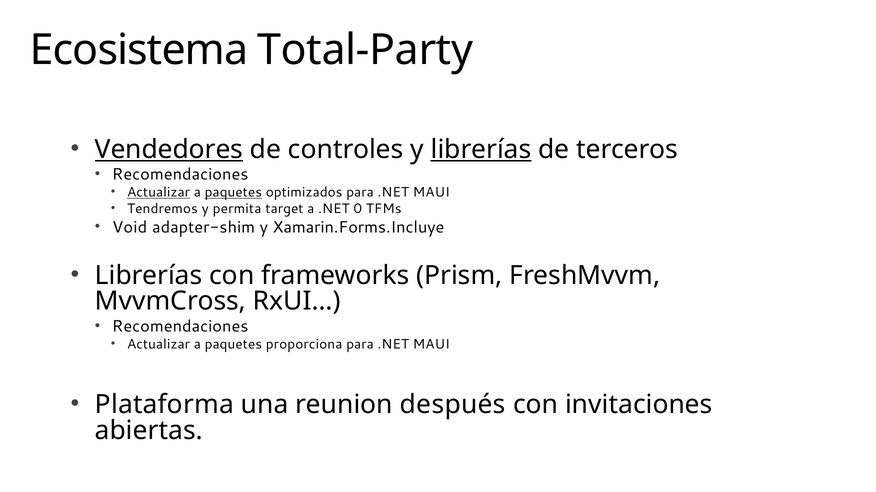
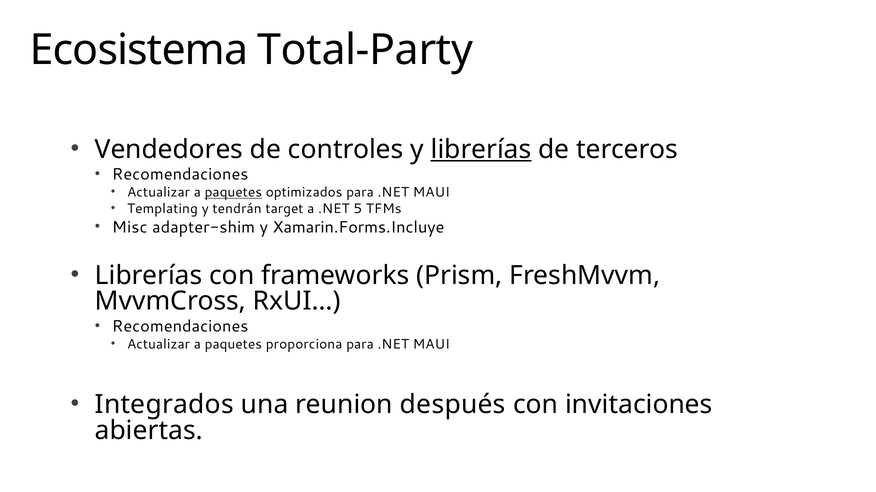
Vendedores underline: present -> none
Actualizar at (159, 193) underline: present -> none
Tendremos: Tendremos -> Templating
permita: permita -> tendrán
0: 0 -> 5
Void: Void -> Misc
Plataforma: Plataforma -> Integrados
